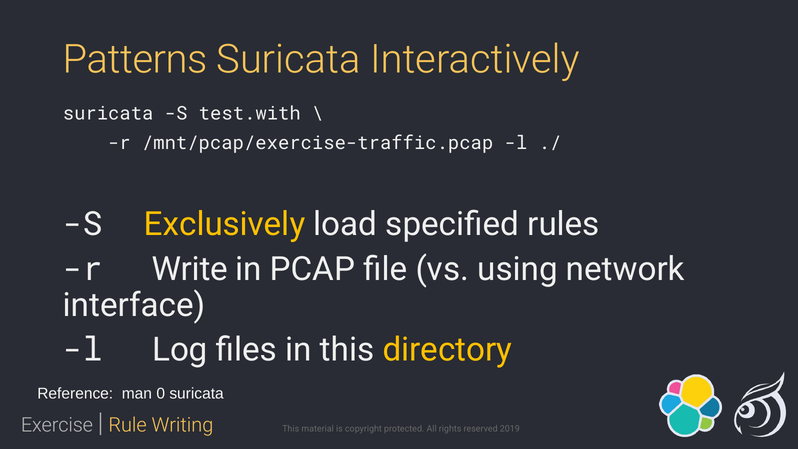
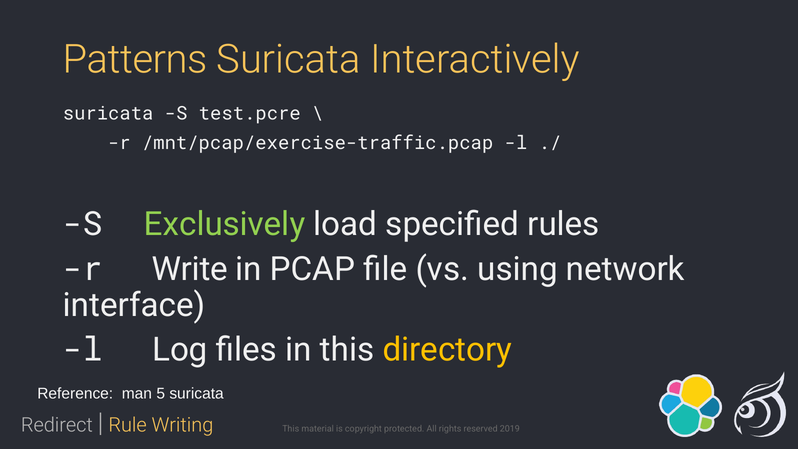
test.with: test.with -> test.pcre
Exclusively colour: yellow -> light green
0: 0 -> 5
Exercise: Exercise -> Redirect
